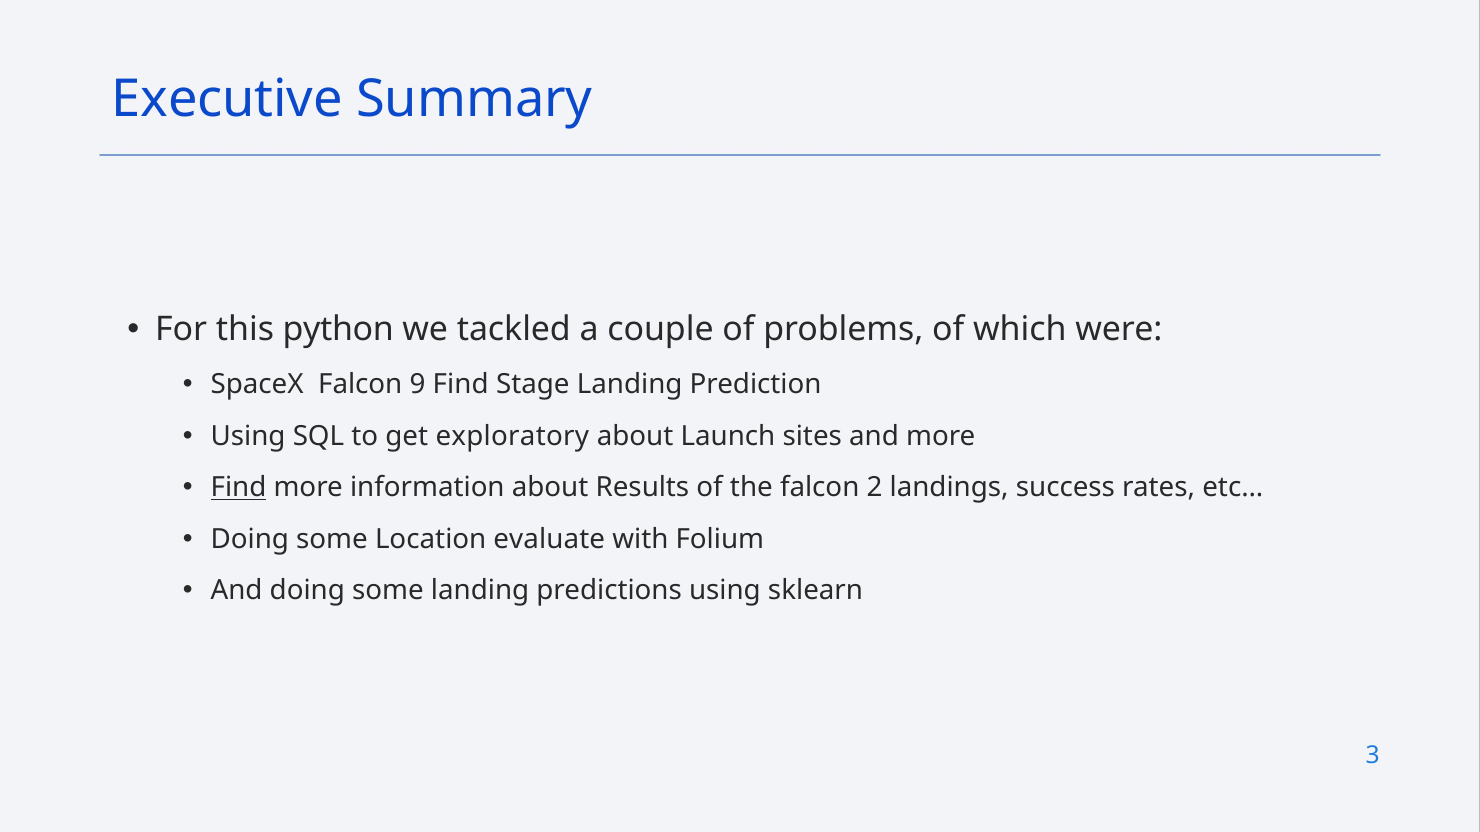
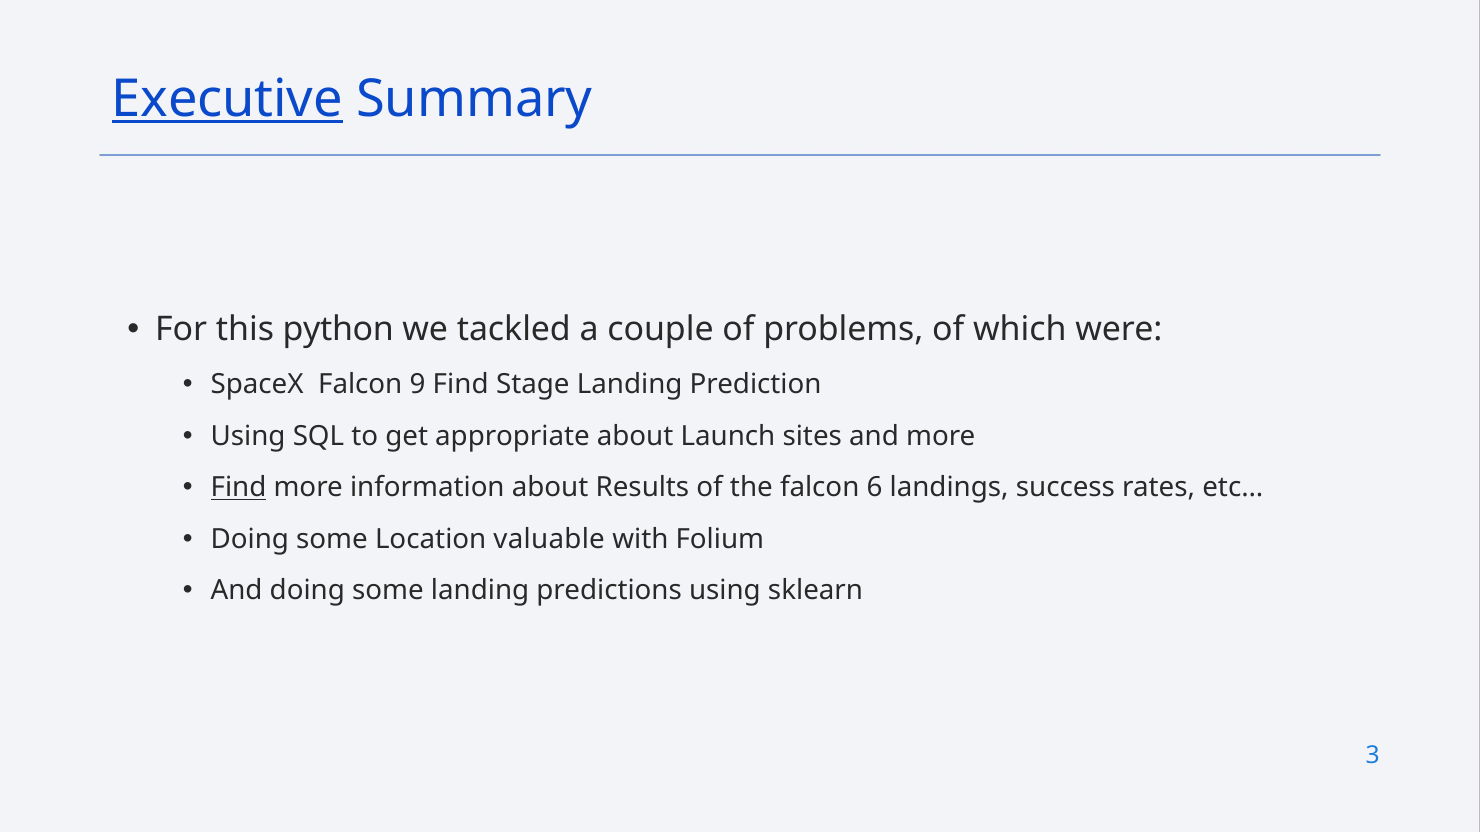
Executive underline: none -> present
exploratory: exploratory -> appropriate
2: 2 -> 6
evaluate: evaluate -> valuable
